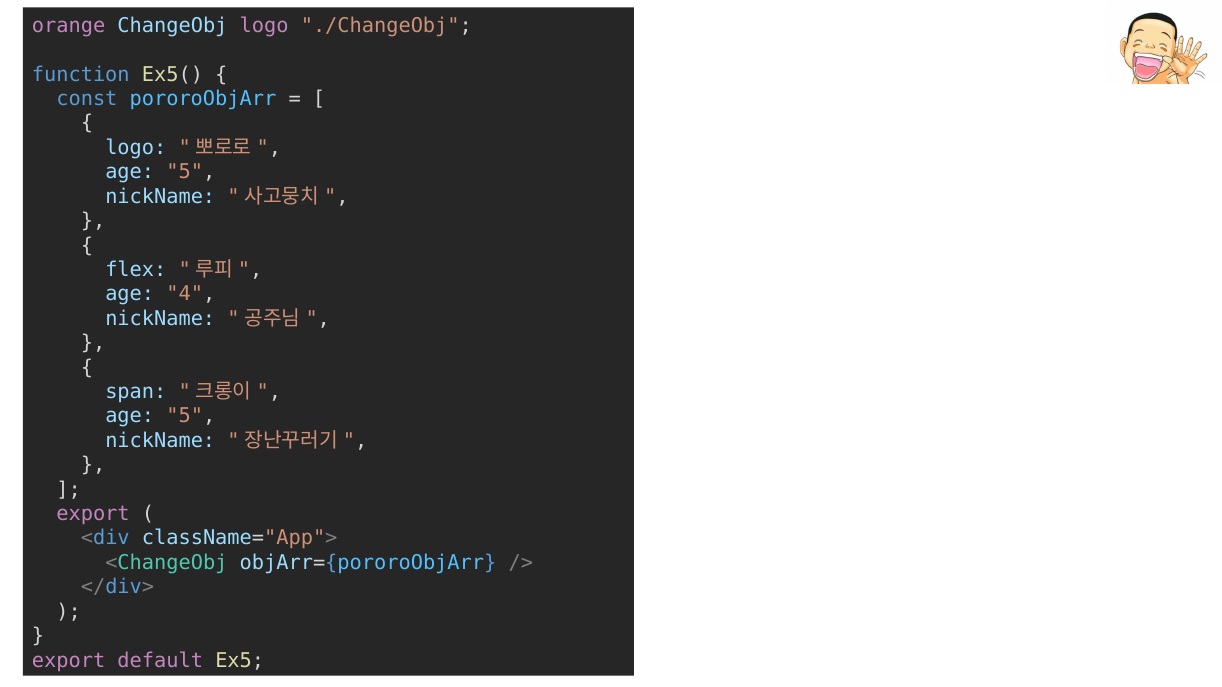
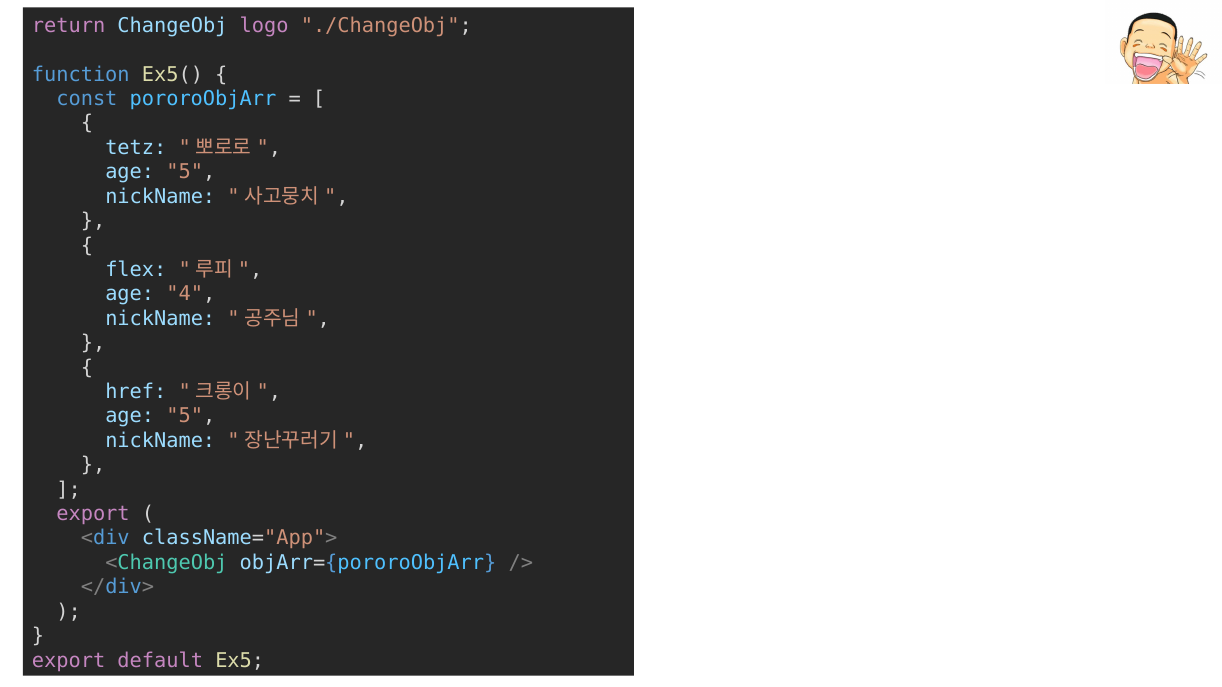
orange: orange -> return
logo at (136, 148): logo -> tetz
span: span -> href
